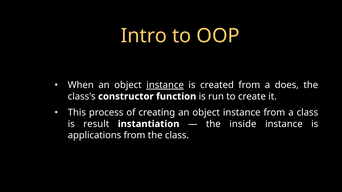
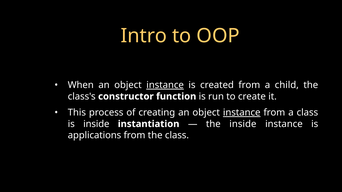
does: does -> child
instance at (242, 113) underline: none -> present
is result: result -> inside
